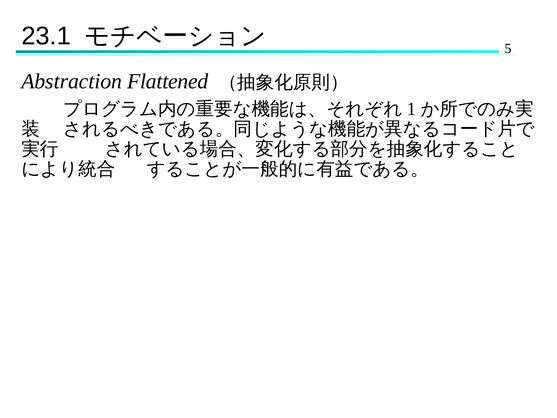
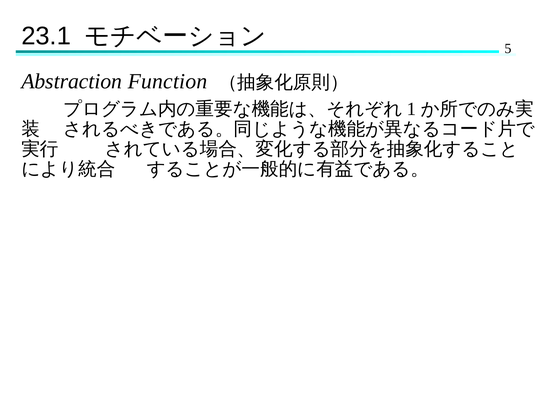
Flattened: Flattened -> Function
